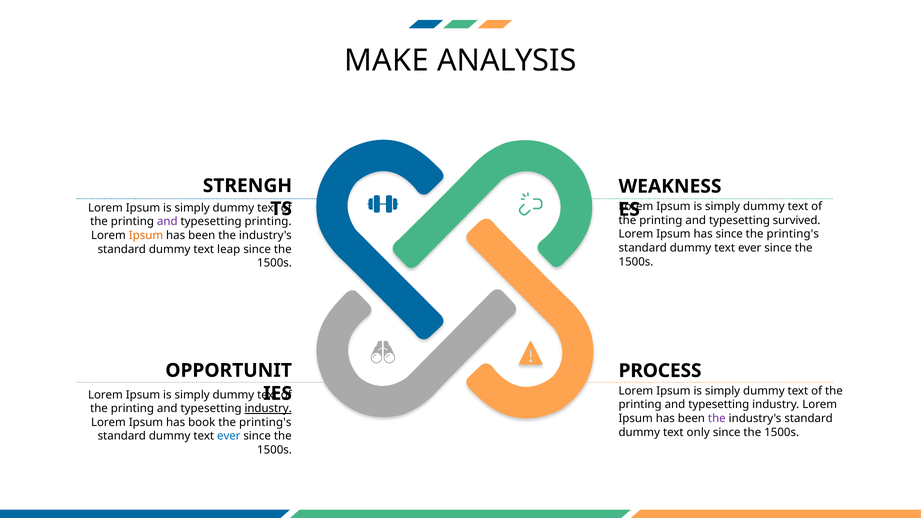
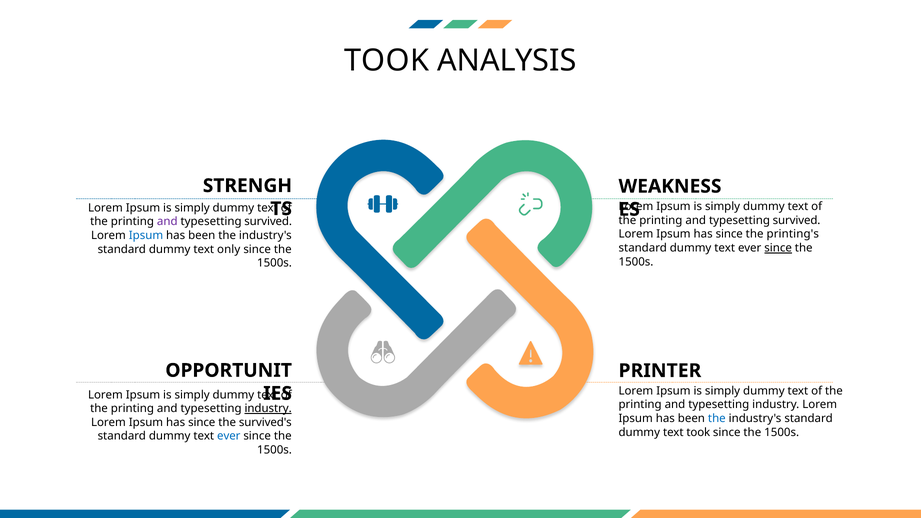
MAKE at (387, 60): MAKE -> TOOK
printing at (268, 222): printing -> survived
Ipsum at (146, 235) colour: orange -> blue
since at (778, 248) underline: none -> present
leap: leap -> only
PROCESS: PROCESS -> PRINTER
the at (717, 419) colour: purple -> blue
book at (202, 422): book -> since
printing's at (265, 422): printing's -> survived's
text only: only -> took
